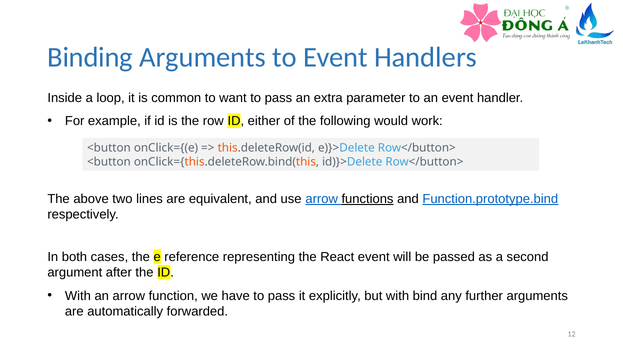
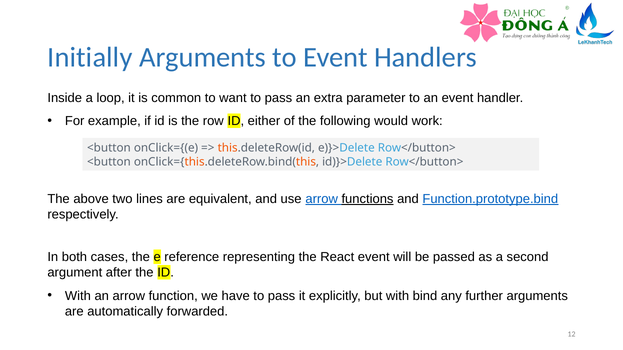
Binding: Binding -> Initially
